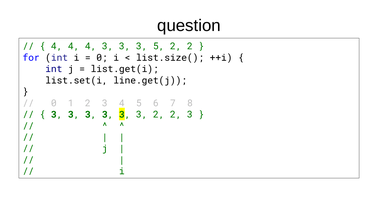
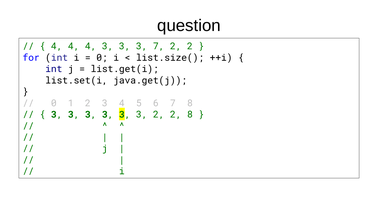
3 5: 5 -> 7
line.get(j: line.get(j -> java.get(j
2 2 3: 3 -> 8
